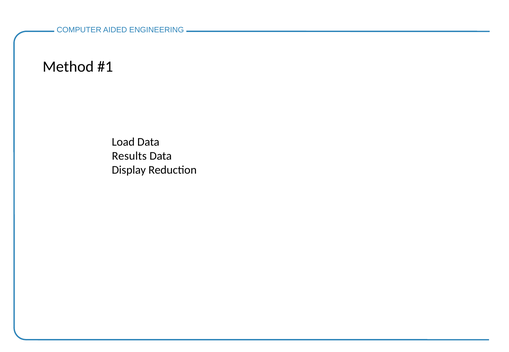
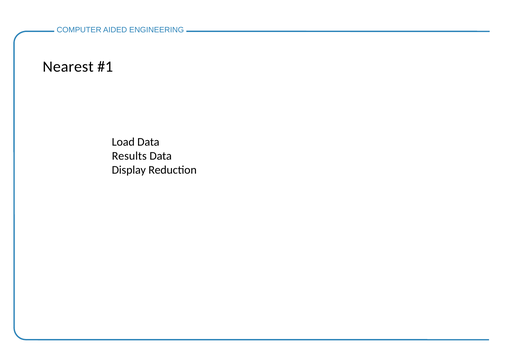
Method: Method -> Nearest
